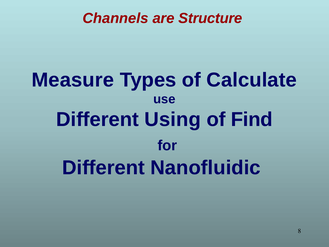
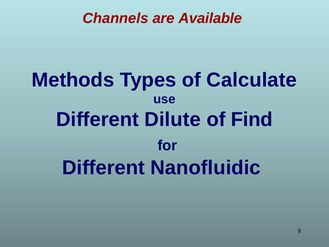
Structure: Structure -> Available
Measure: Measure -> Methods
Using: Using -> Dilute
